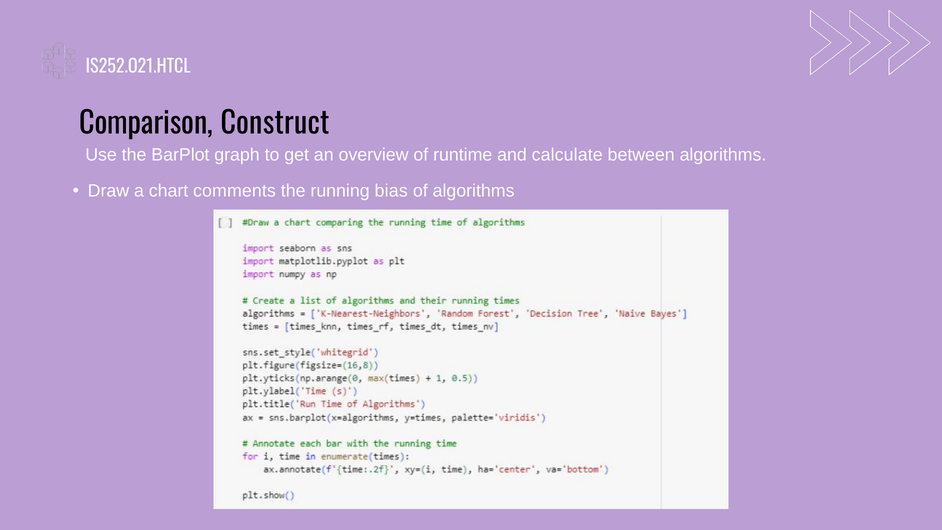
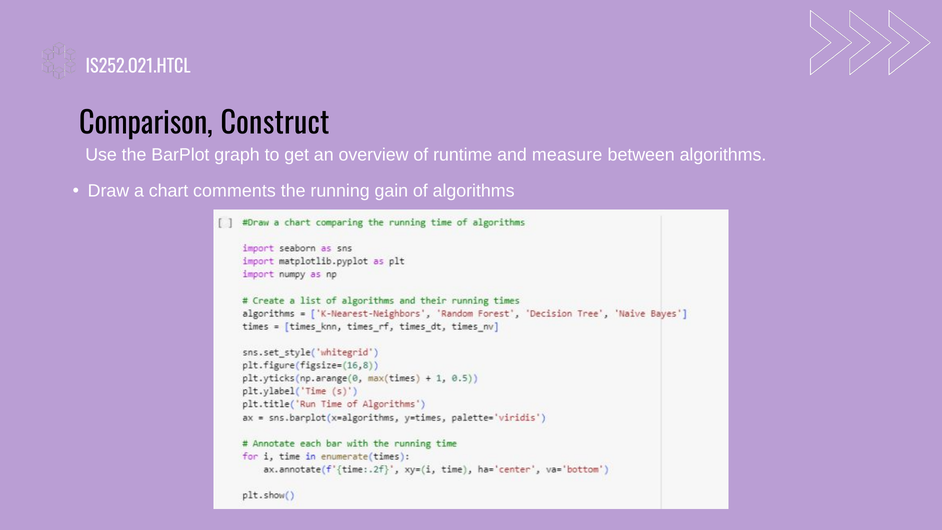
calculate: calculate -> measure
bias: bias -> gain
